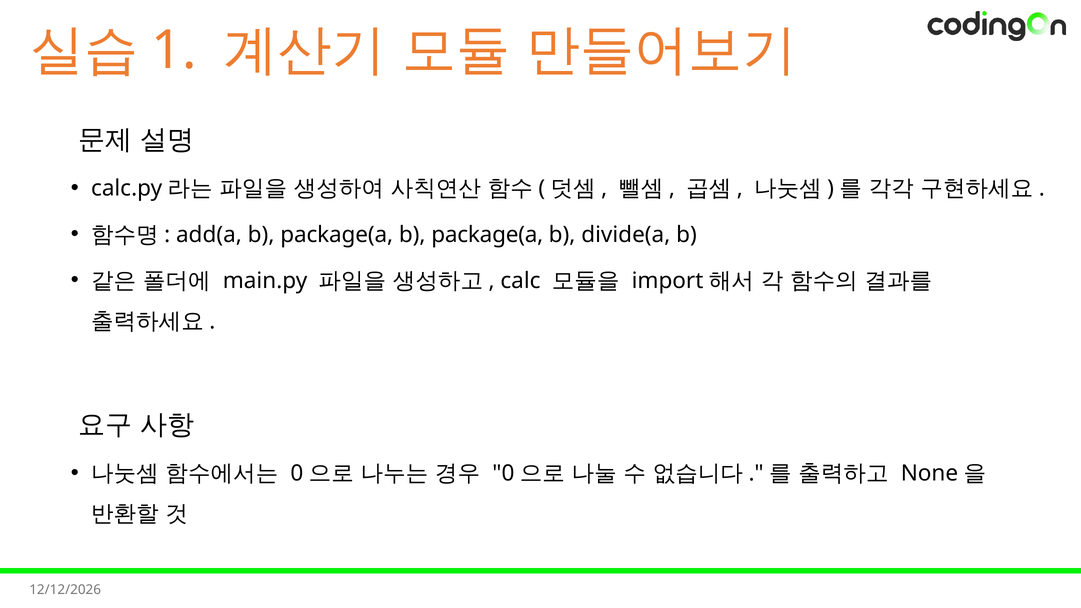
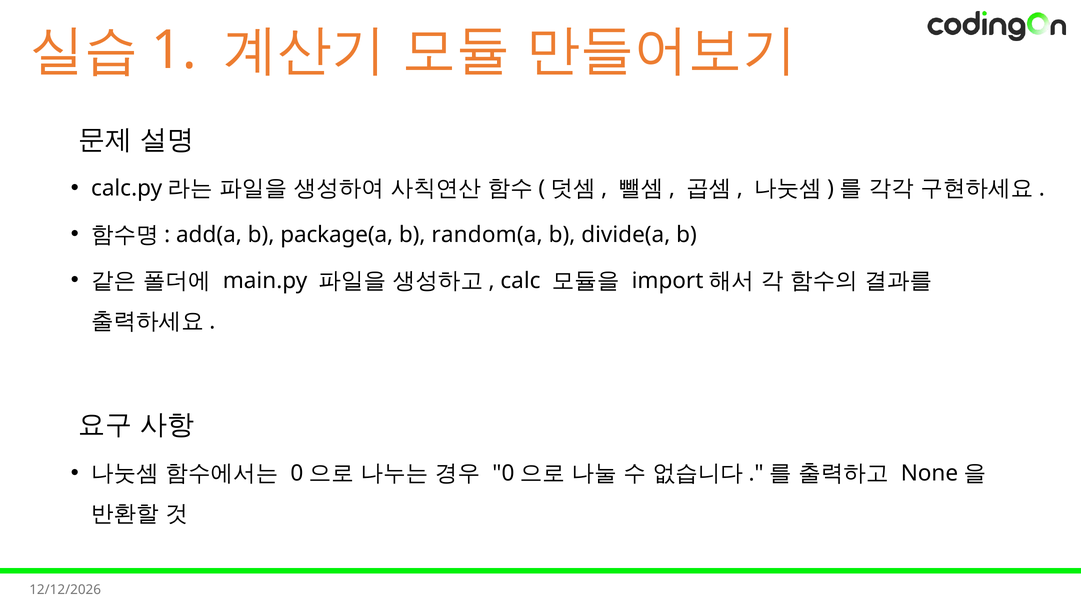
package(a at (487, 235): package(a -> random(a
